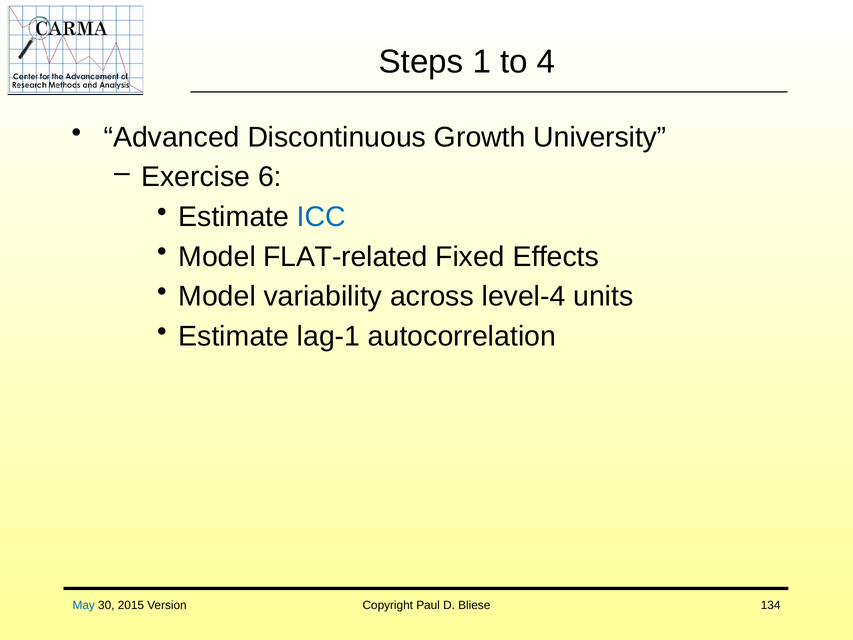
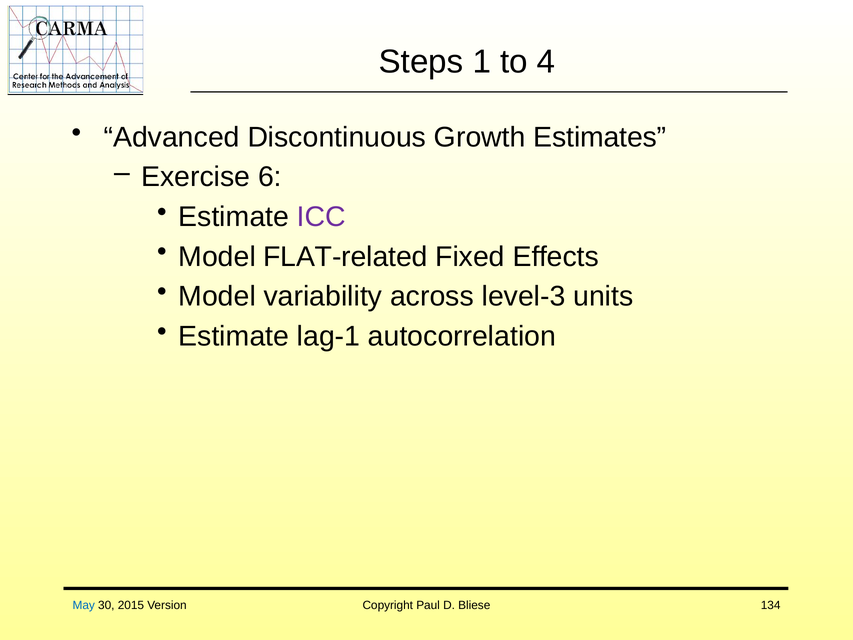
University: University -> Estimates
ICC colour: blue -> purple
level-4: level-4 -> level-3
